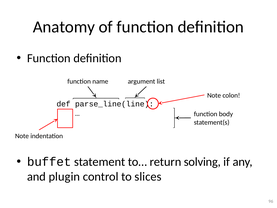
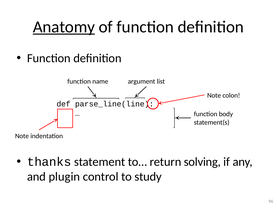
Anatomy underline: none -> present
buffet: buffet -> thanks
slices: slices -> study
